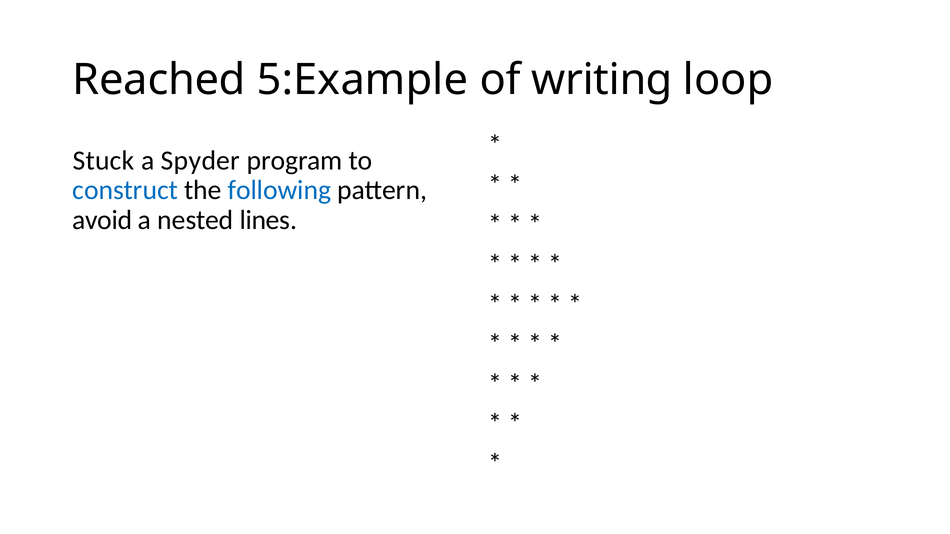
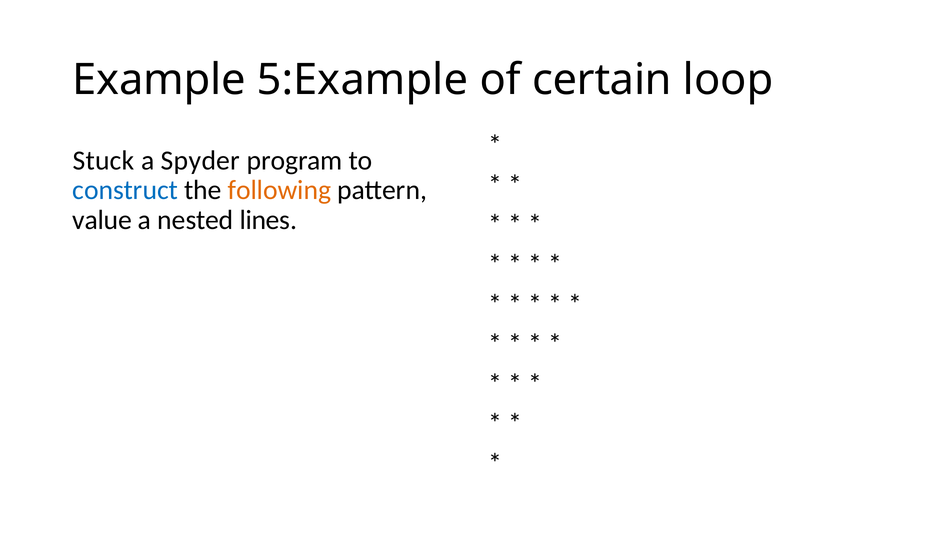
Reached: Reached -> Example
writing: writing -> certain
following colour: blue -> orange
avoid: avoid -> value
